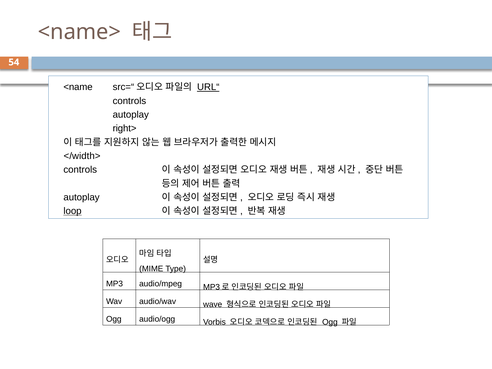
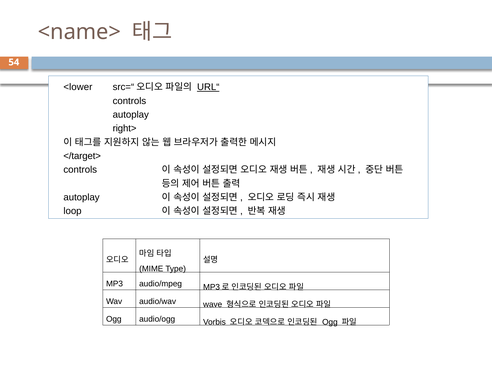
<name: <name -> <lower
</width>: </width> -> </target>
loop underline: present -> none
